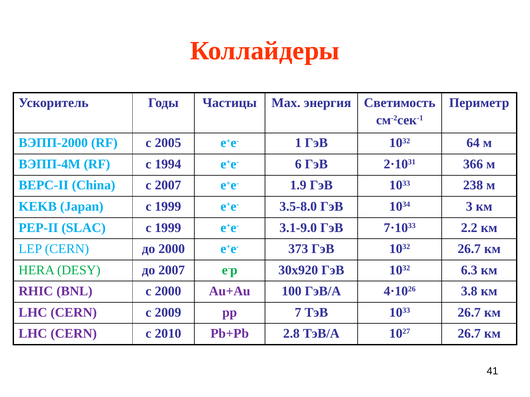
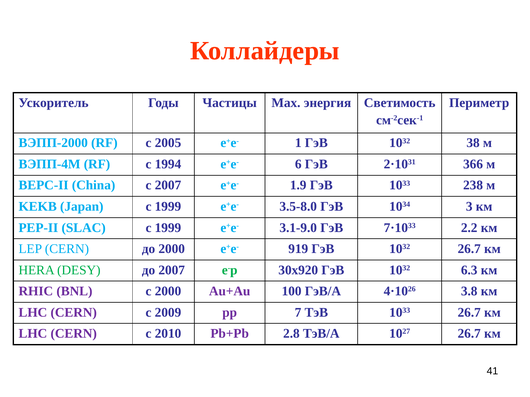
64: 64 -> 38
373: 373 -> 919
